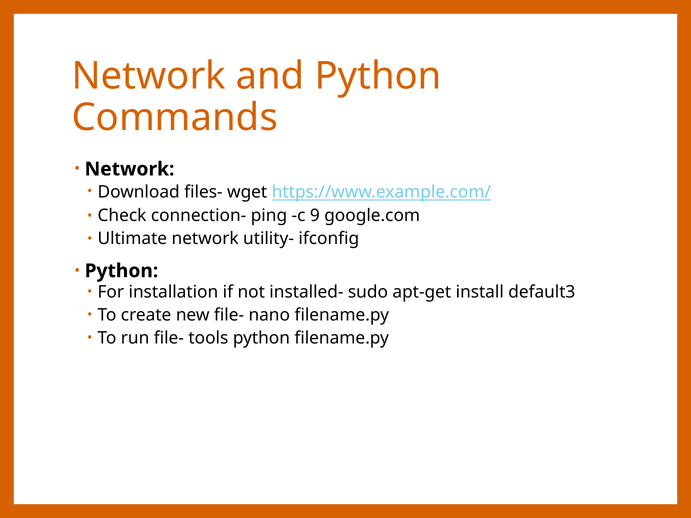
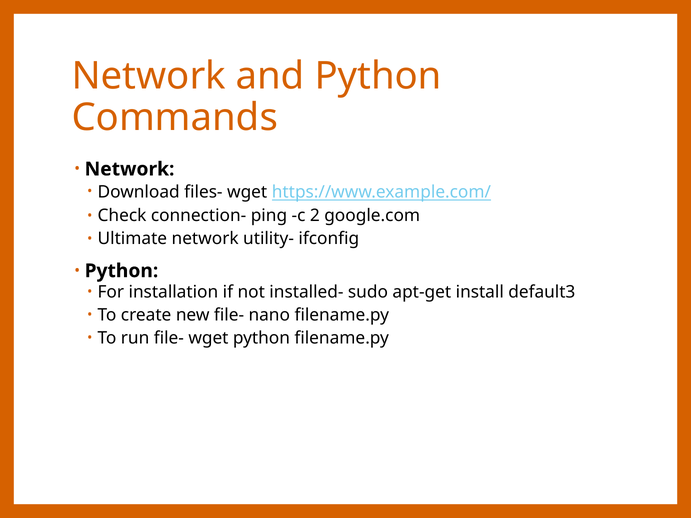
9: 9 -> 2
file- tools: tools -> wget
